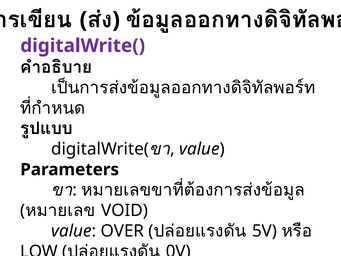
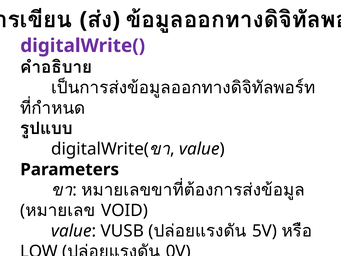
OVER: OVER -> VUSB
